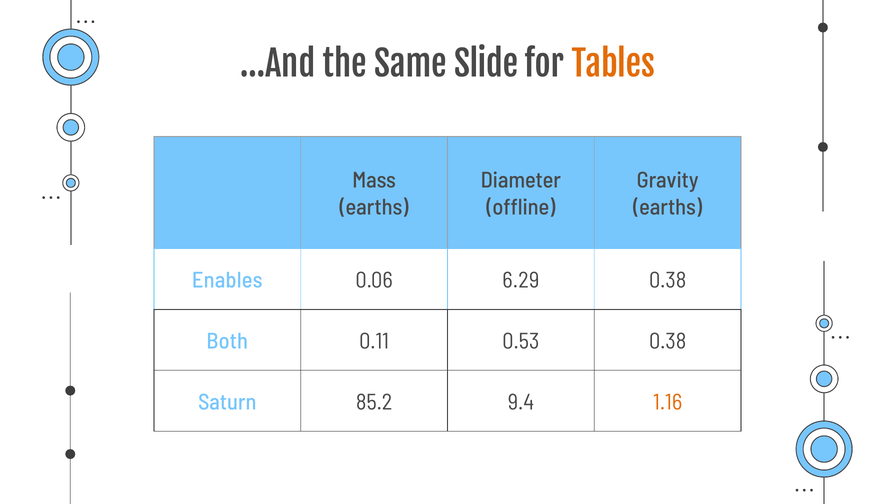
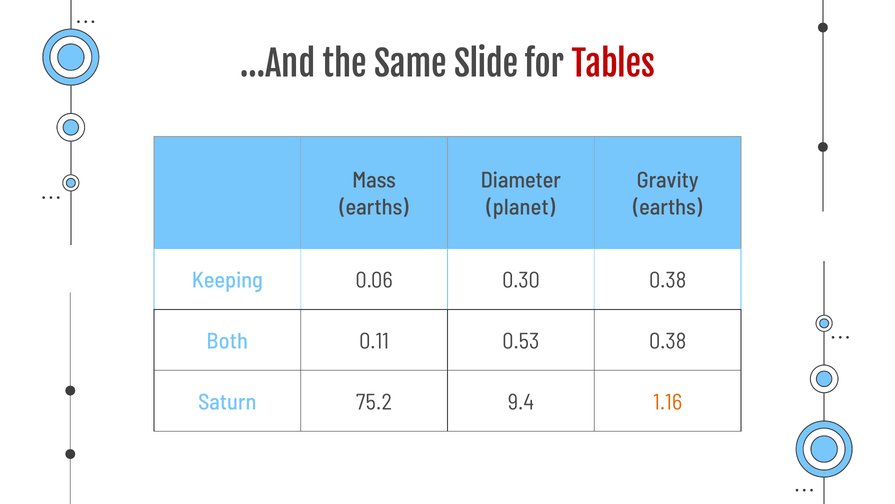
Tables colour: orange -> red
offline: offline -> planet
Enables: Enables -> Keeping
6.29: 6.29 -> 0.30
85.2: 85.2 -> 75.2
